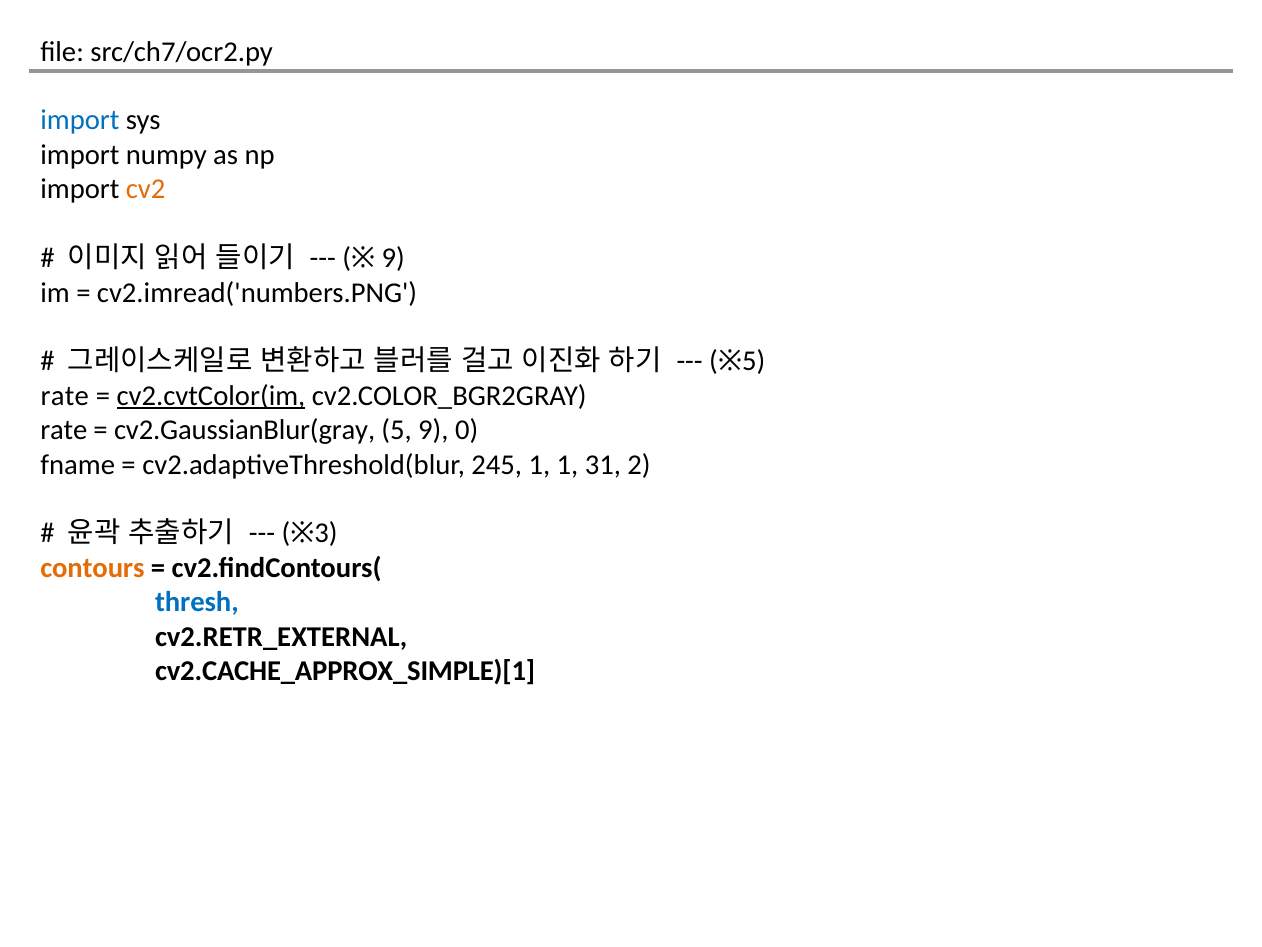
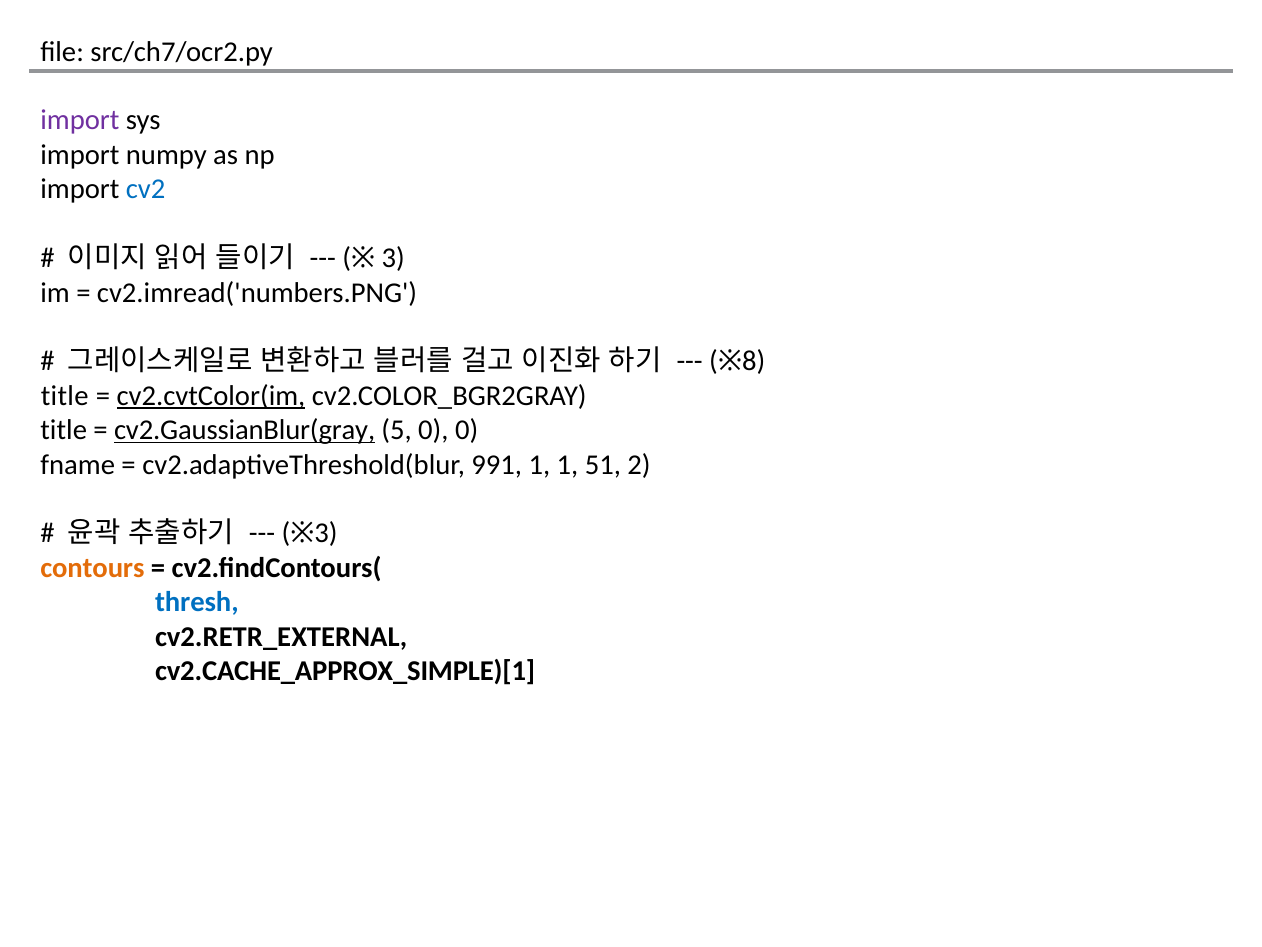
import at (80, 120) colour: blue -> purple
cv2 colour: orange -> blue
9 at (393, 258): 9 -> 3
5 at (754, 361): 5 -> 8
rate at (65, 396): rate -> title
rate at (64, 430): rate -> title
cv2.GaussianBlur(gray underline: none -> present
5 9: 9 -> 0
245: 245 -> 991
31: 31 -> 51
